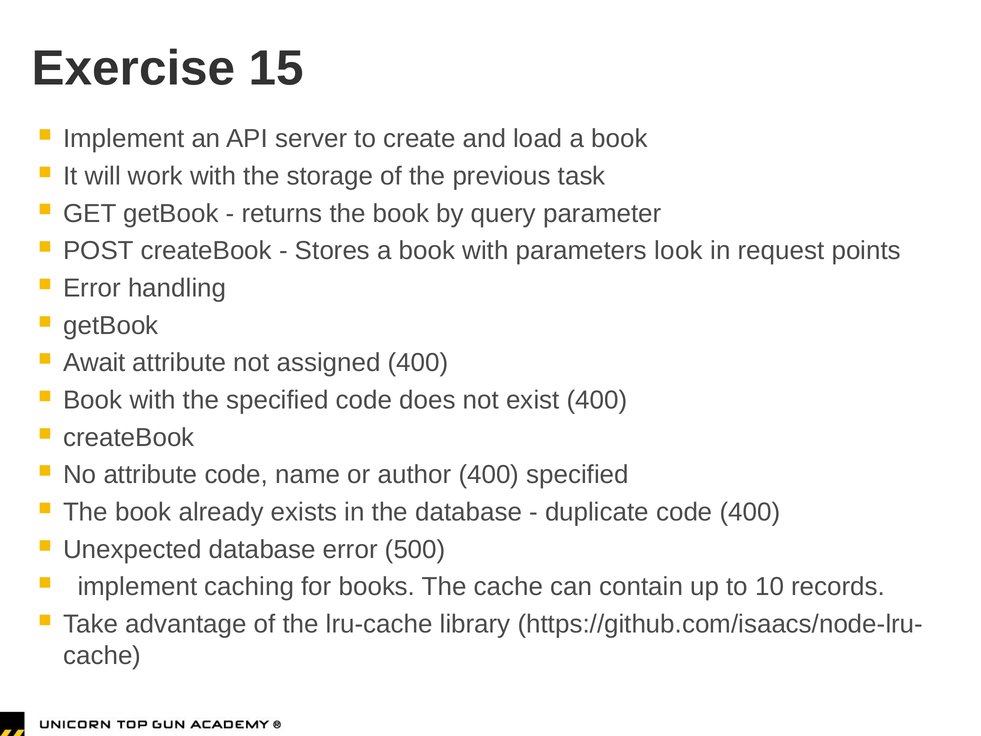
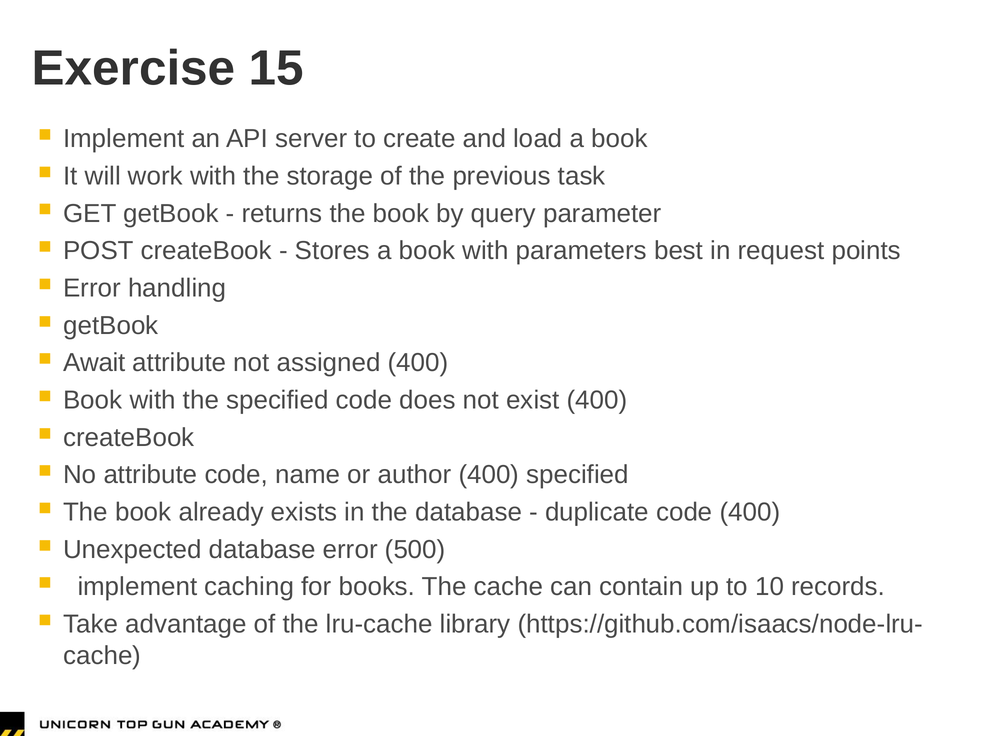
look: look -> best
